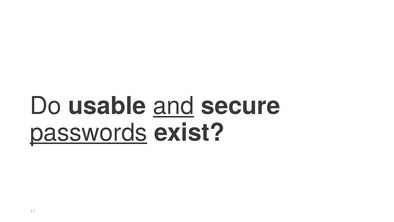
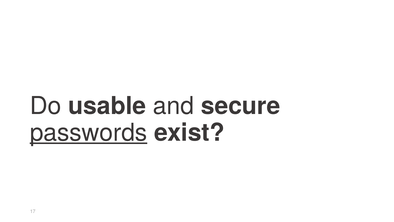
and underline: present -> none
